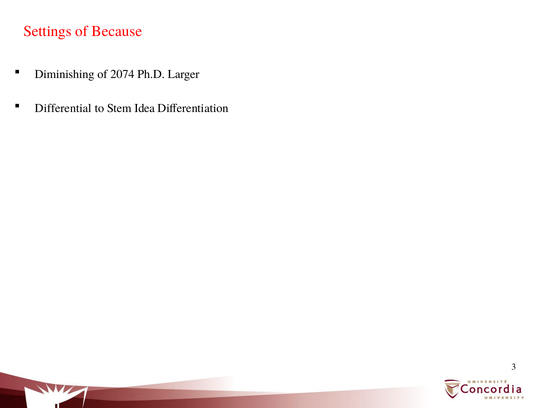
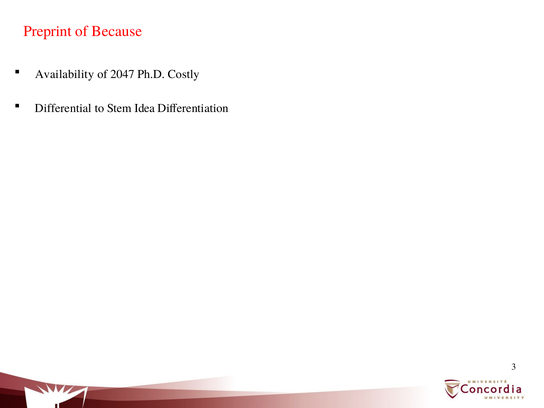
Settings: Settings -> Preprint
Diminishing: Diminishing -> Availability
2074: 2074 -> 2047
Larger: Larger -> Costly
